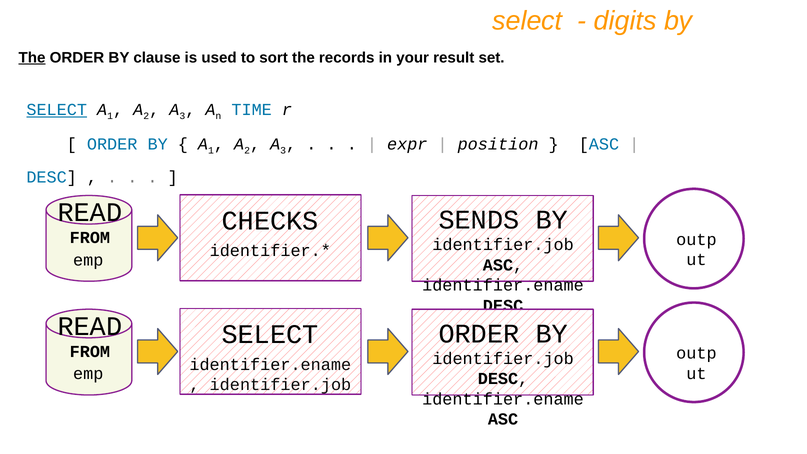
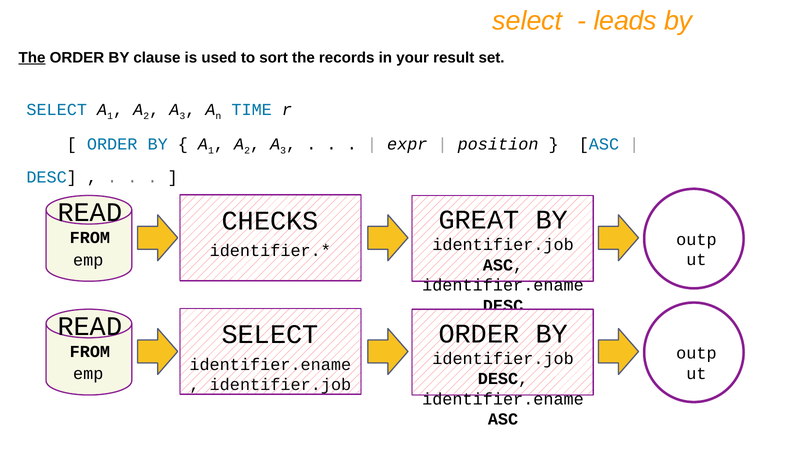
digits: digits -> leads
SELECT at (57, 110) underline: present -> none
SENDS: SENDS -> GREAT
